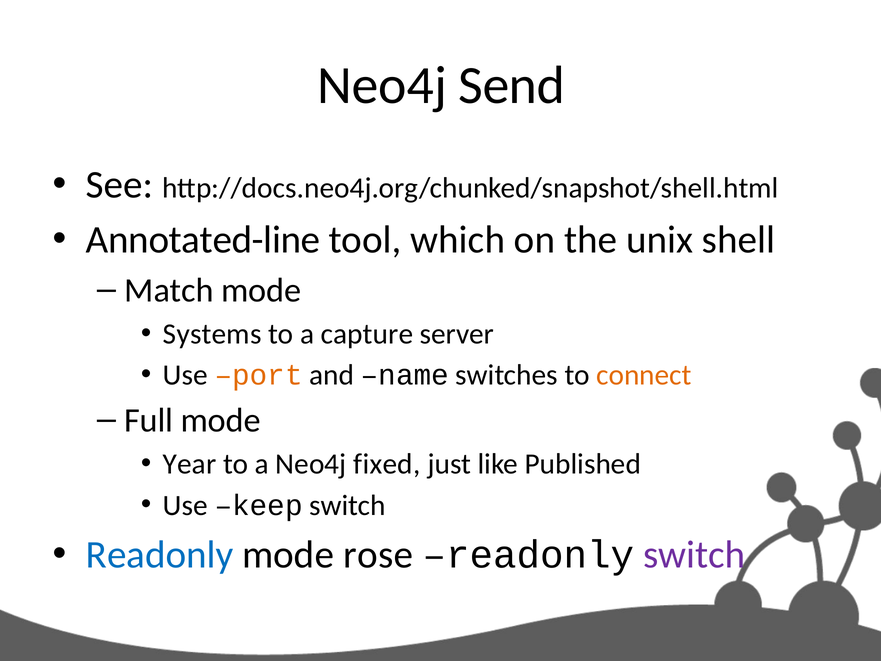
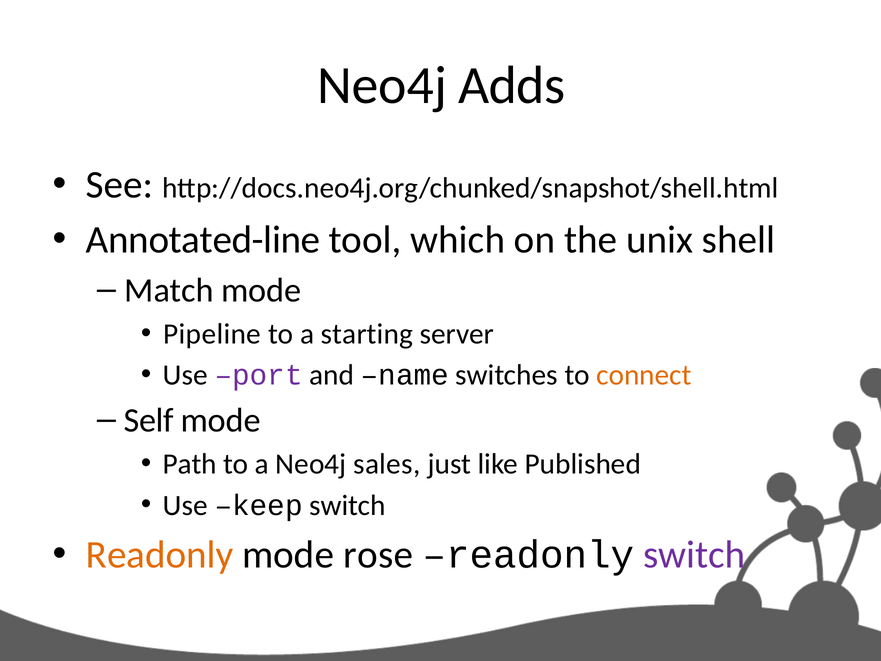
Send: Send -> Adds
Systems: Systems -> Pipeline
capture: capture -> starting
port colour: orange -> purple
Full: Full -> Self
Year: Year -> Path
fixed: fixed -> sales
Readonly at (160, 555) colour: blue -> orange
